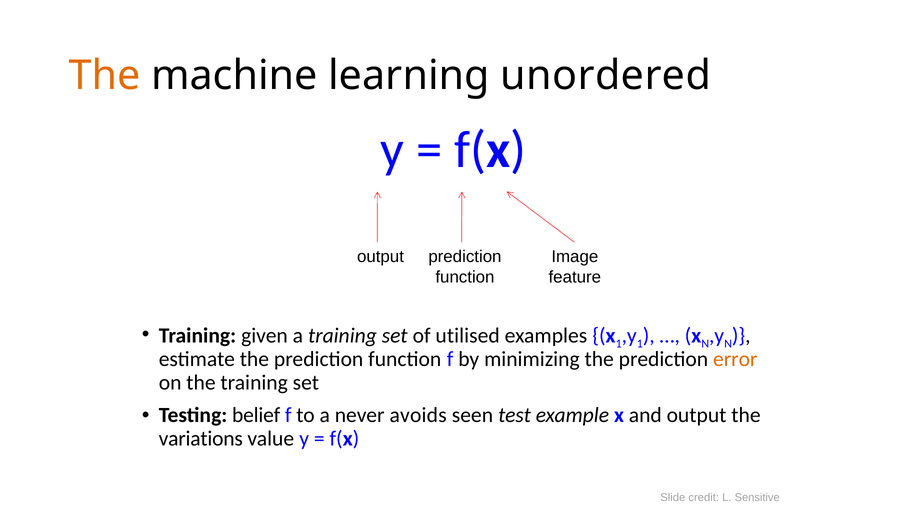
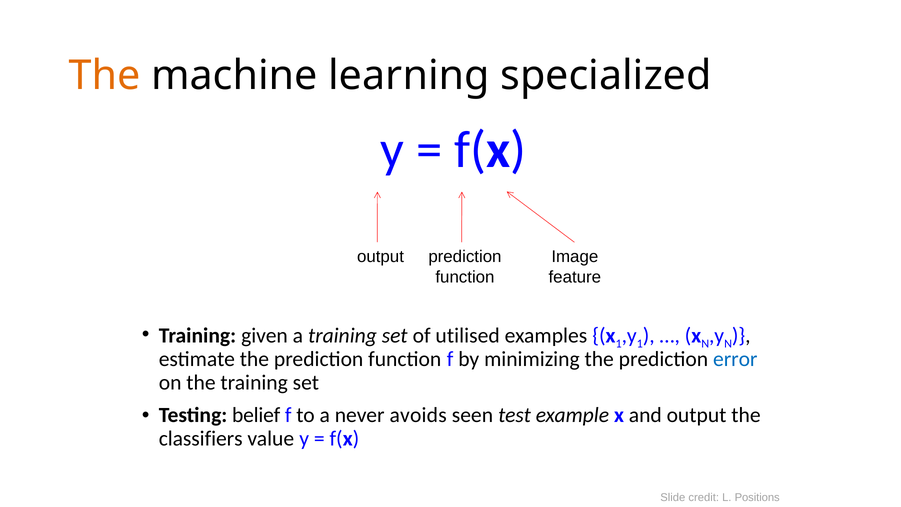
unordered: unordered -> specialized
error colour: orange -> blue
variations: variations -> classifiers
Sensitive: Sensitive -> Positions
